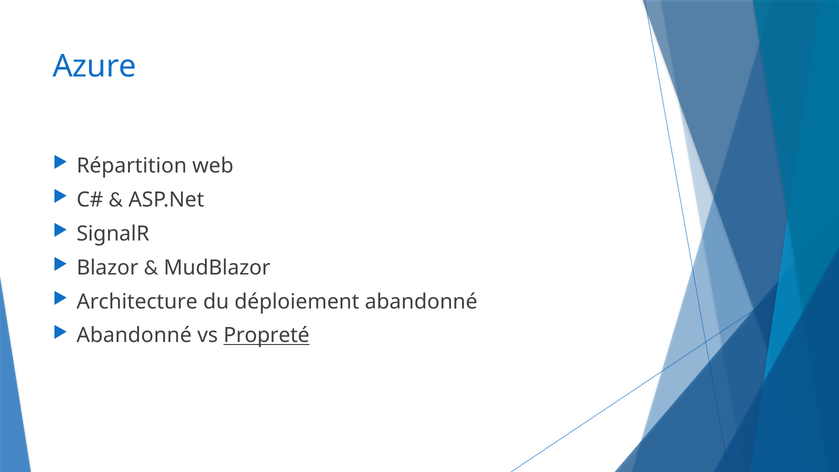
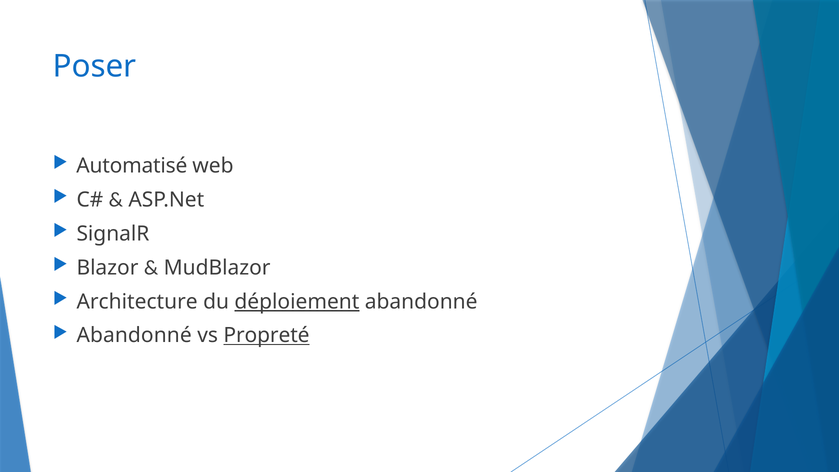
Azure: Azure -> Poser
Répartition: Répartition -> Automatisé
déploiement underline: none -> present
